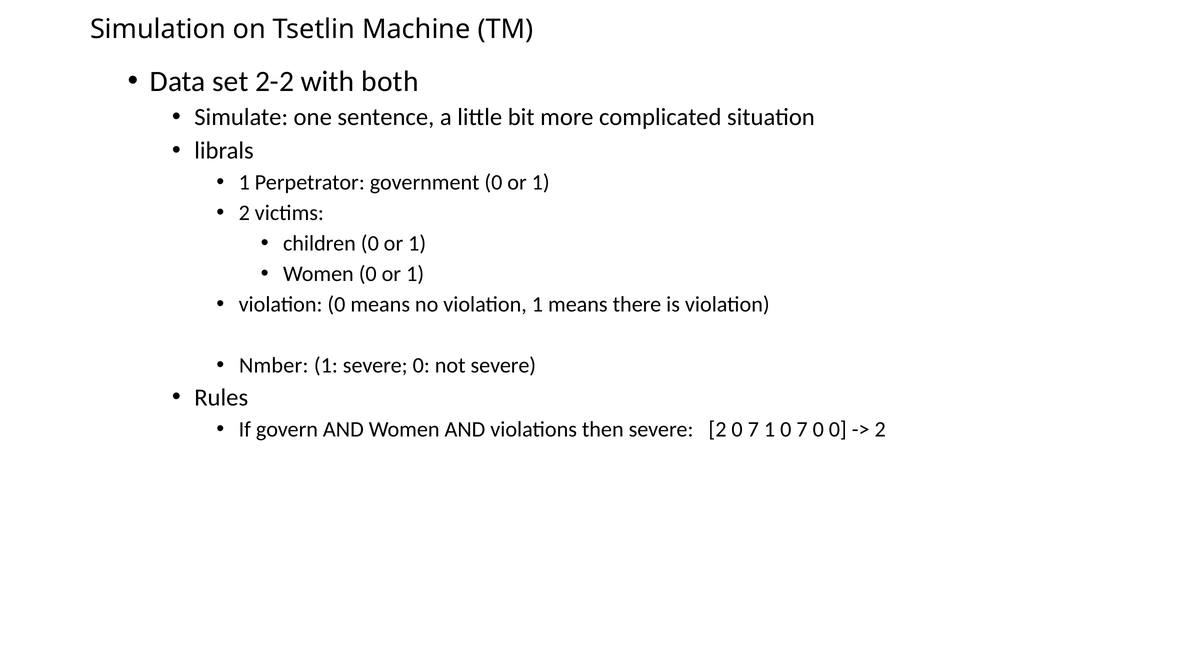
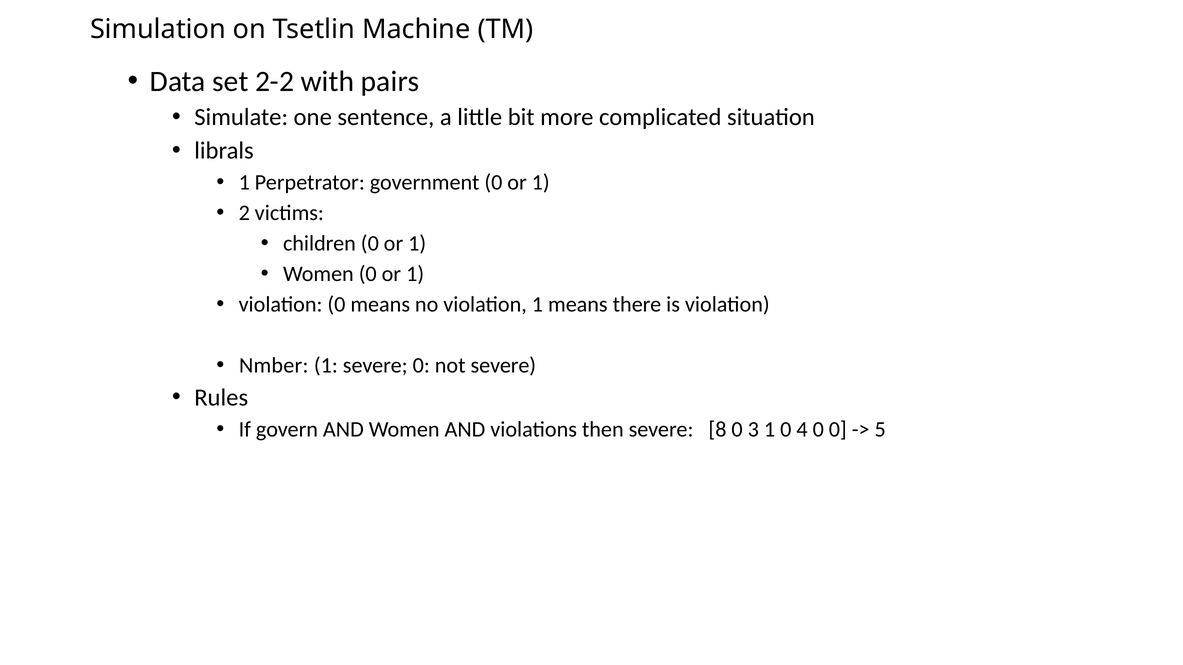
both: both -> pairs
severe 2: 2 -> 8
7 at (753, 430): 7 -> 3
1 0 7: 7 -> 4
2 at (880, 430): 2 -> 5
